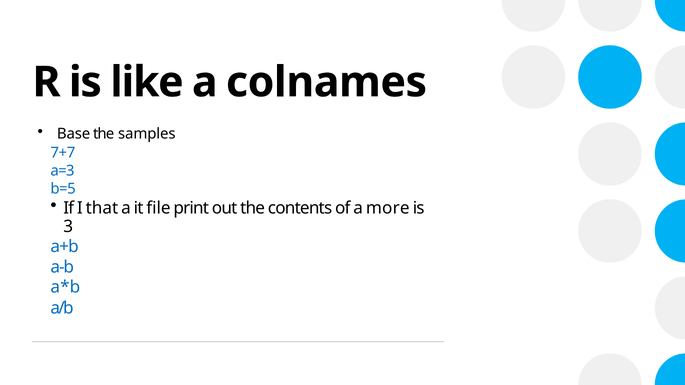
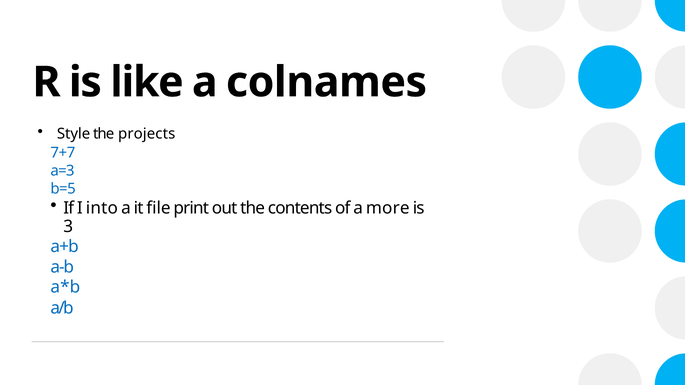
Base: Base -> Style
samples: samples -> projects
that: that -> into
